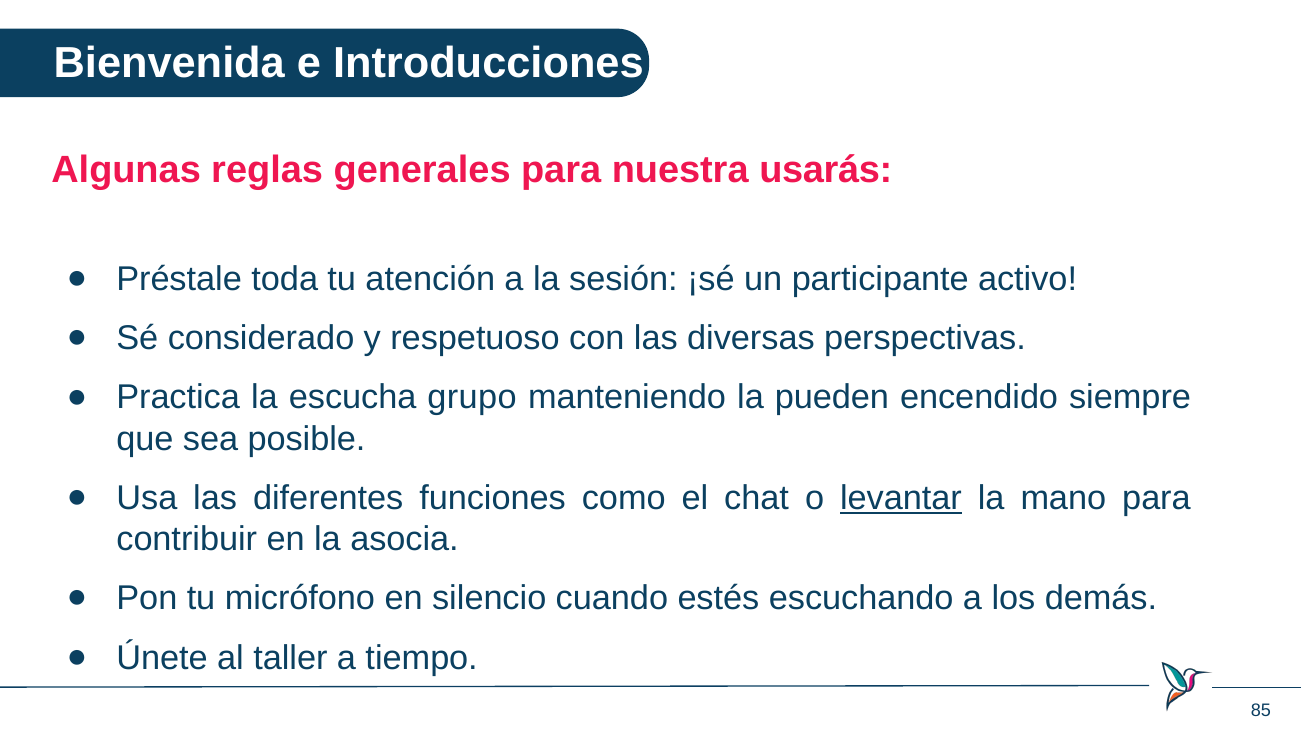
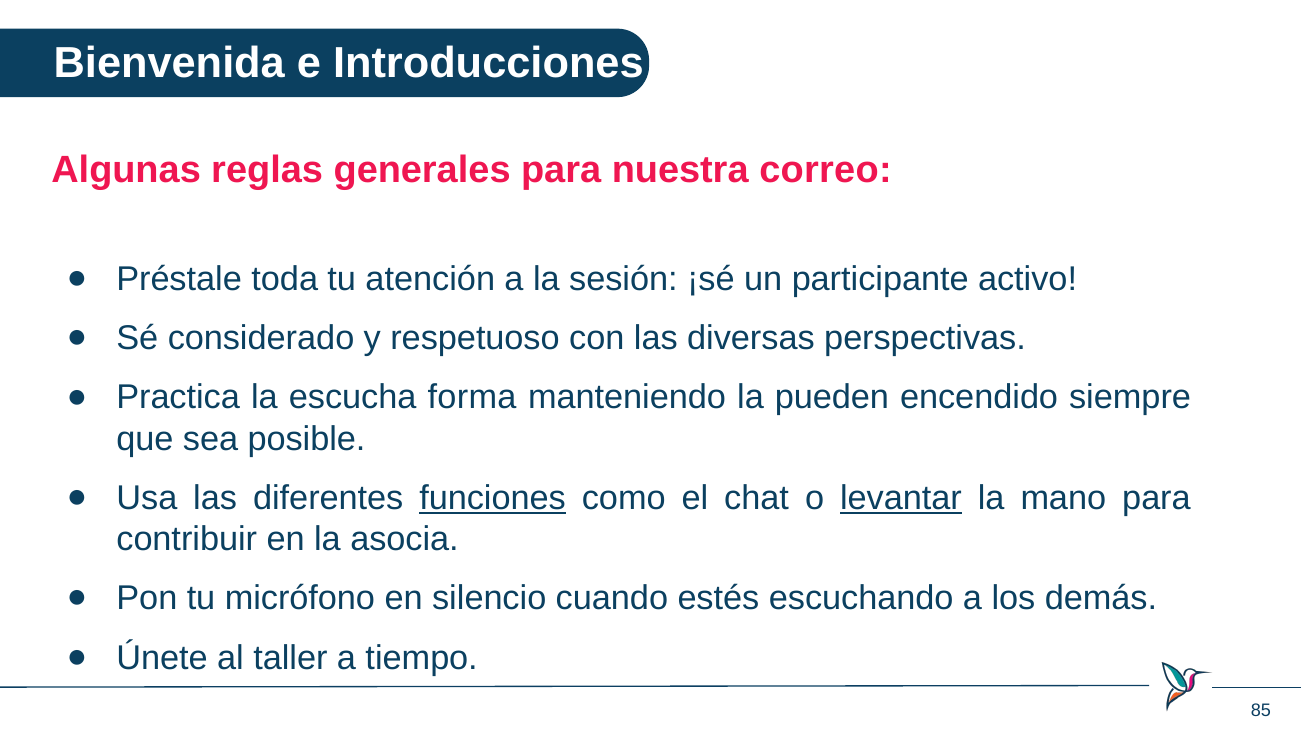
usarás: usarás -> correo
grupo: grupo -> forma
funciones underline: none -> present
